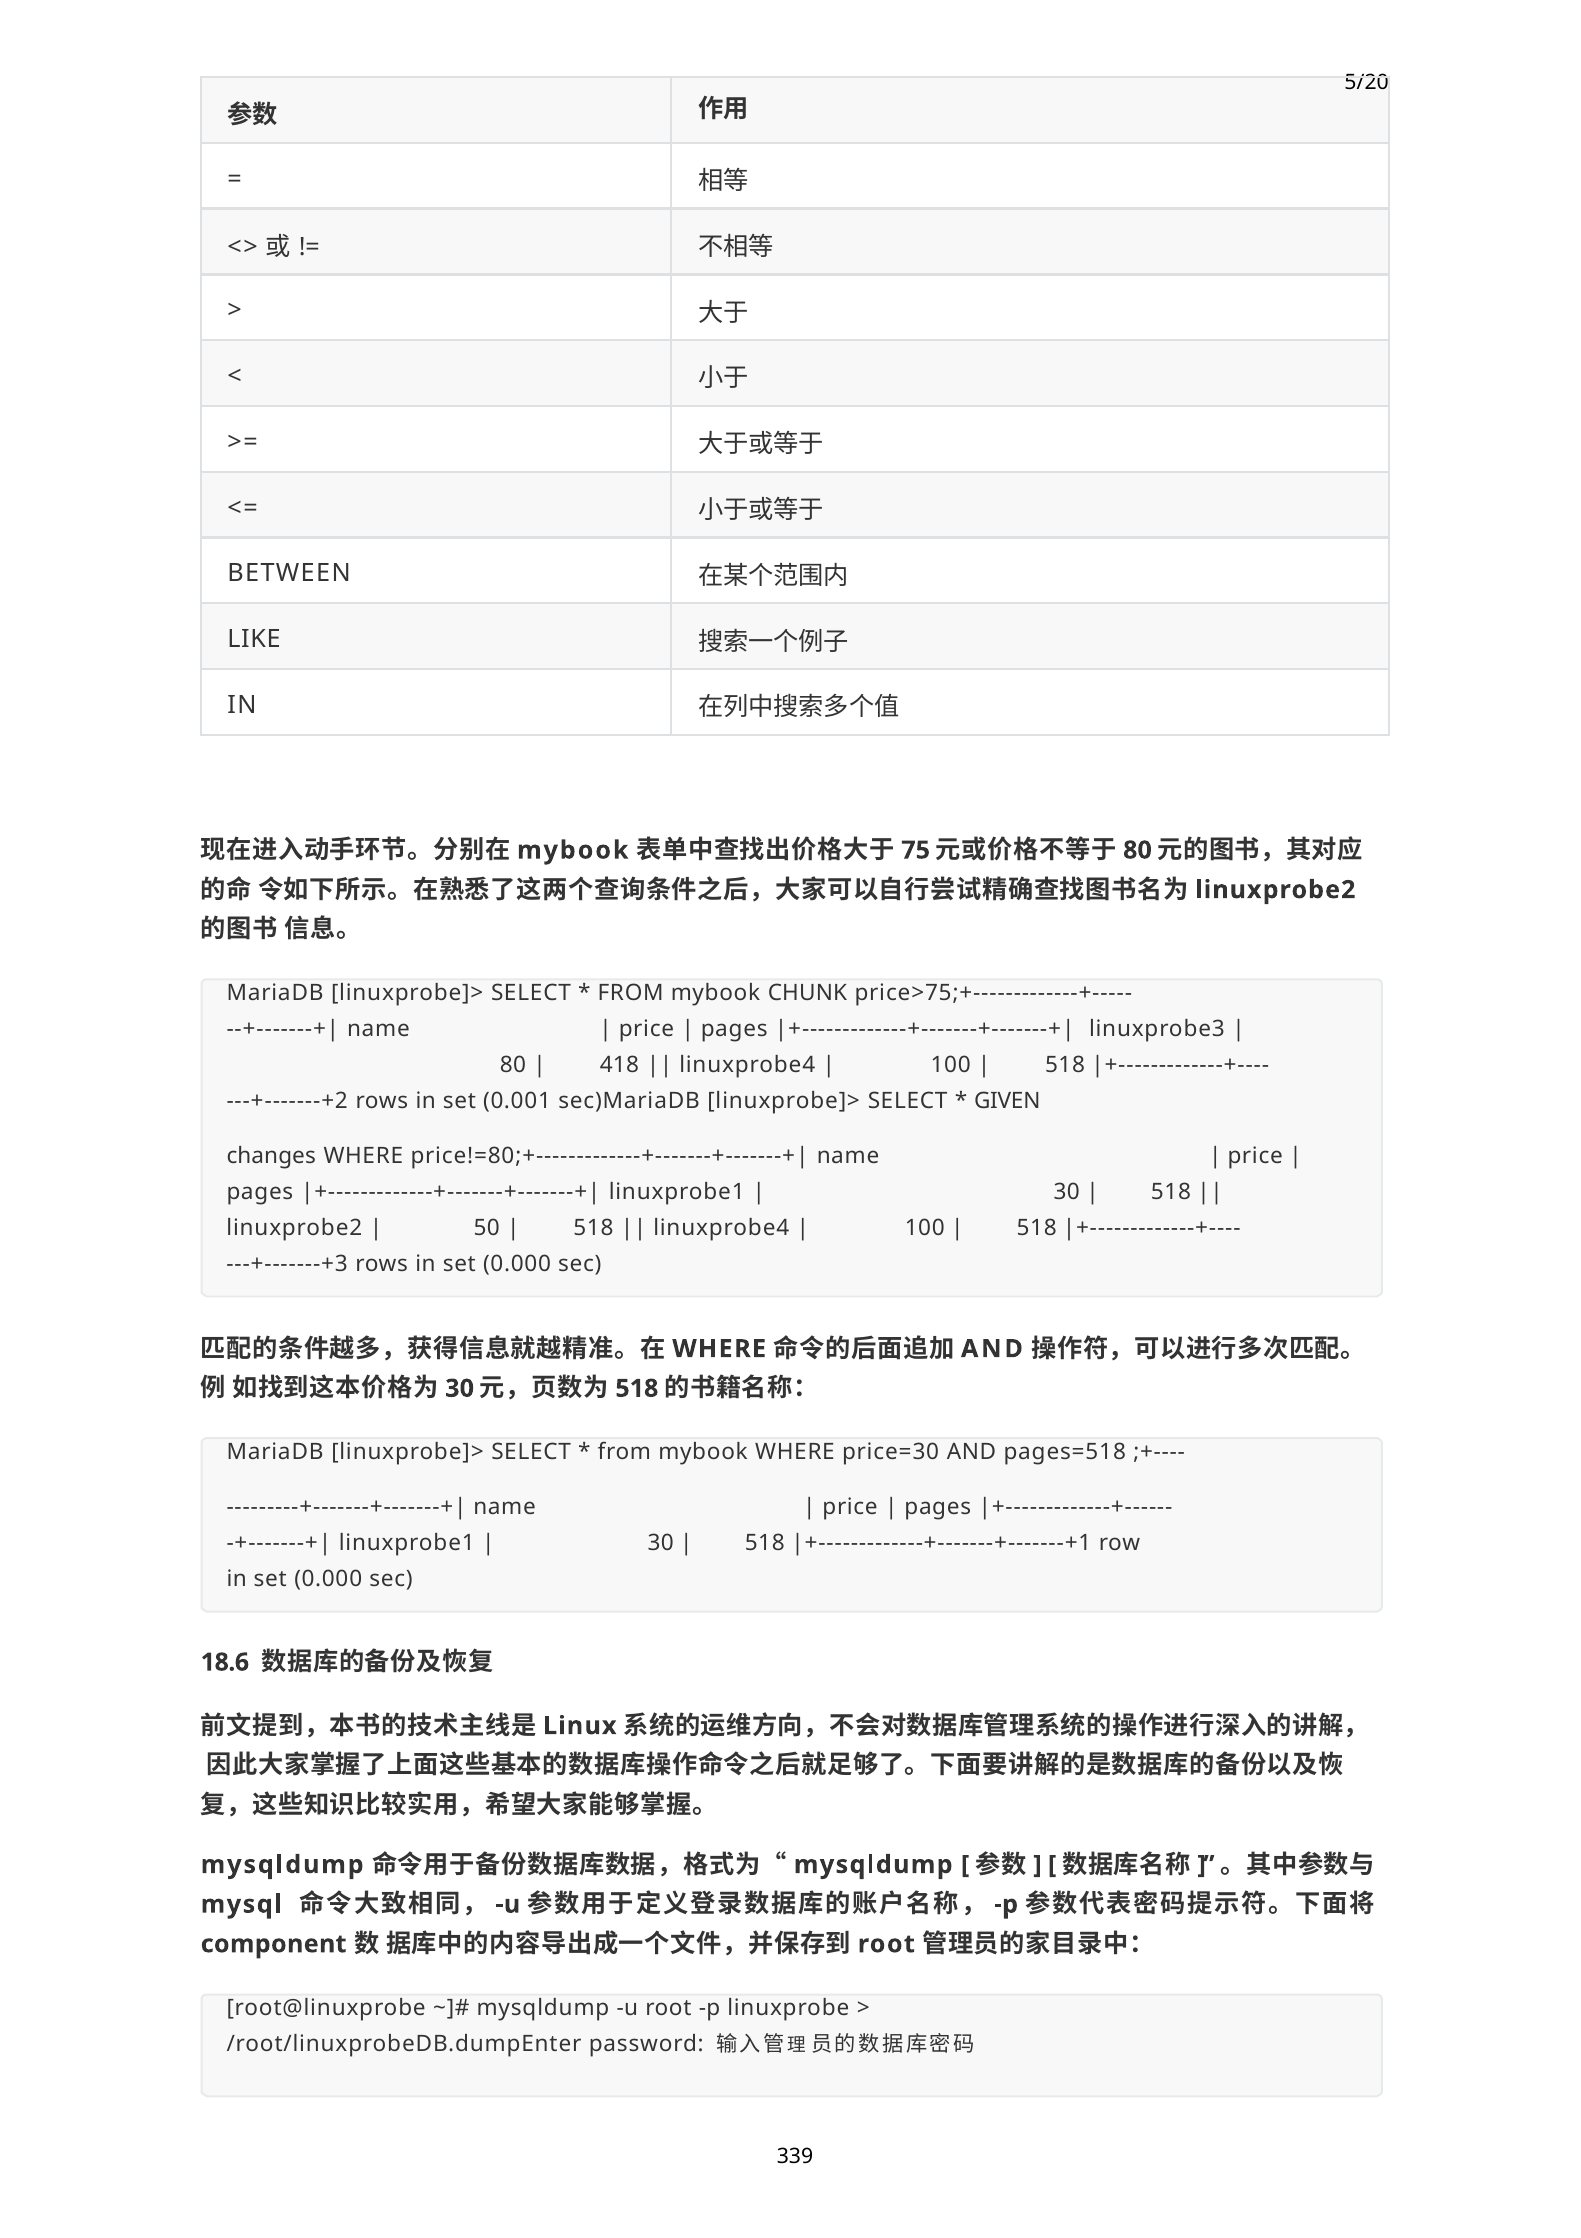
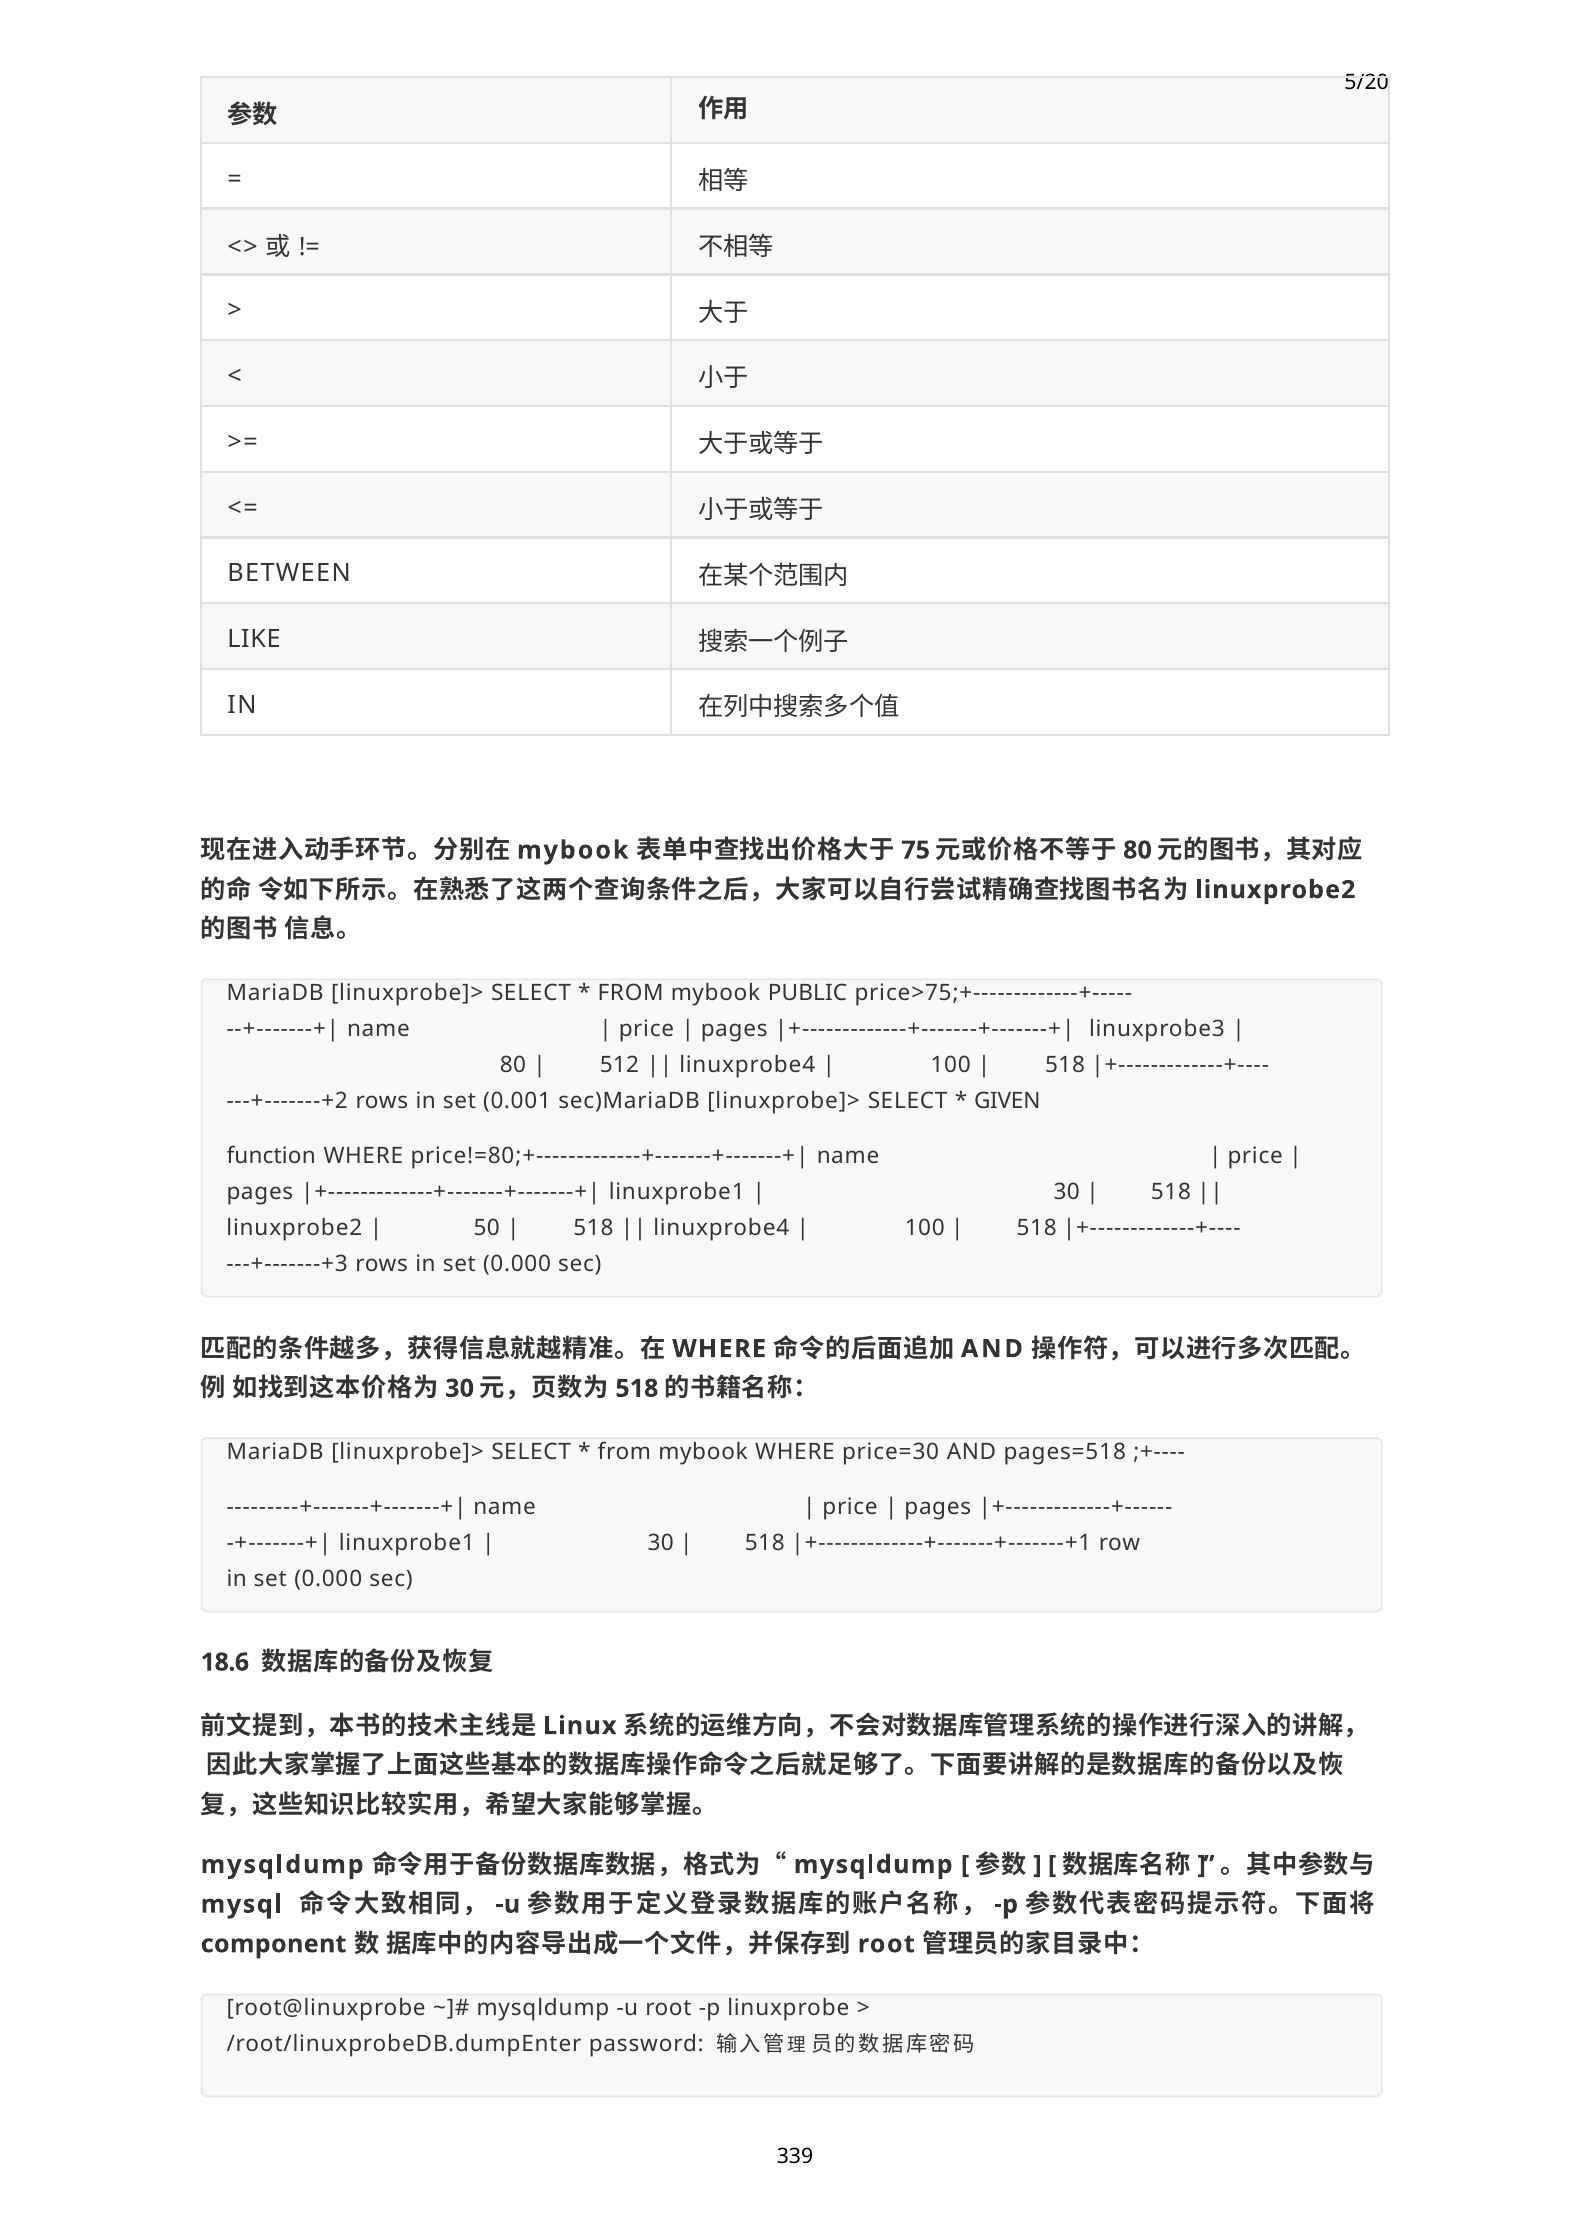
CHUNK: CHUNK -> PUBLIC
418: 418 -> 512
changes: changes -> function
